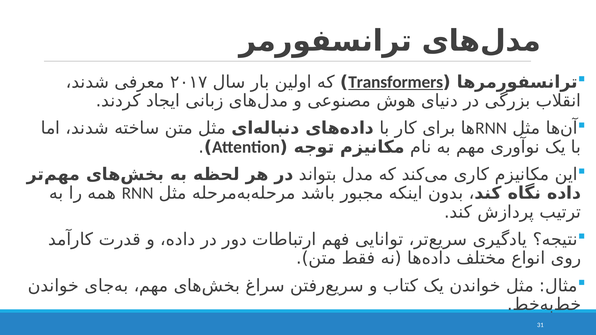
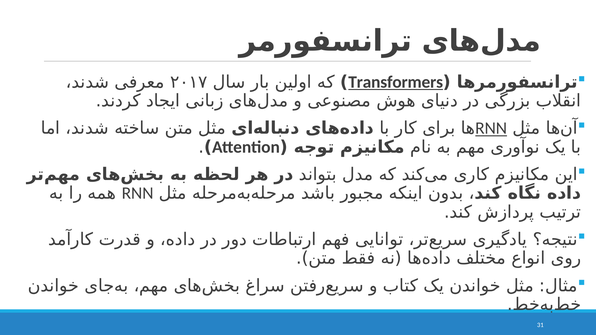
RNN at (491, 128) underline: none -> present
